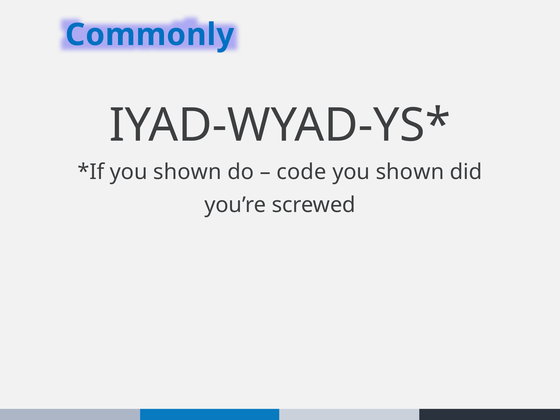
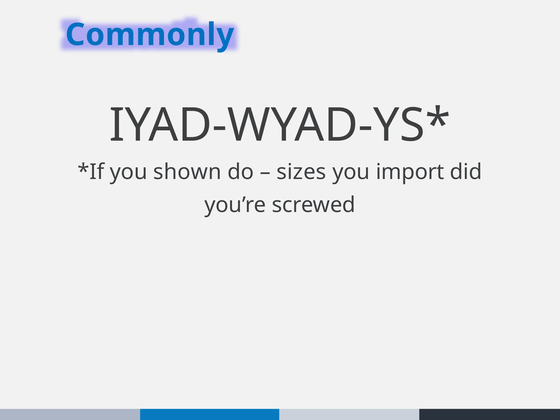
code: code -> sizes
shown at (410, 172): shown -> import
